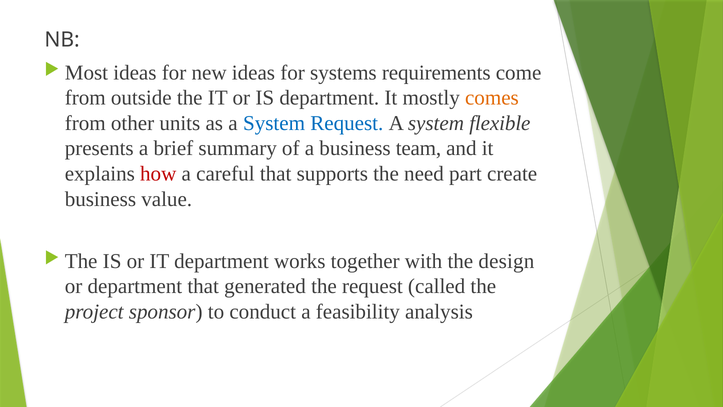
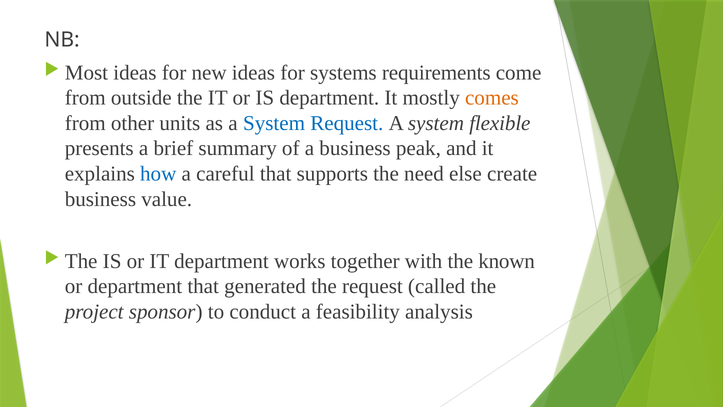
team: team -> peak
how colour: red -> blue
part: part -> else
design: design -> known
